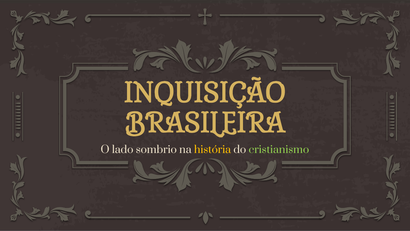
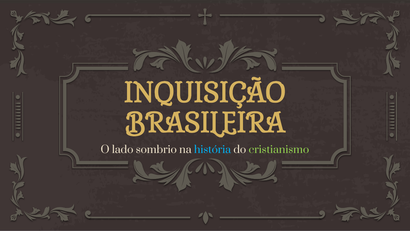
história colour: yellow -> light blue
